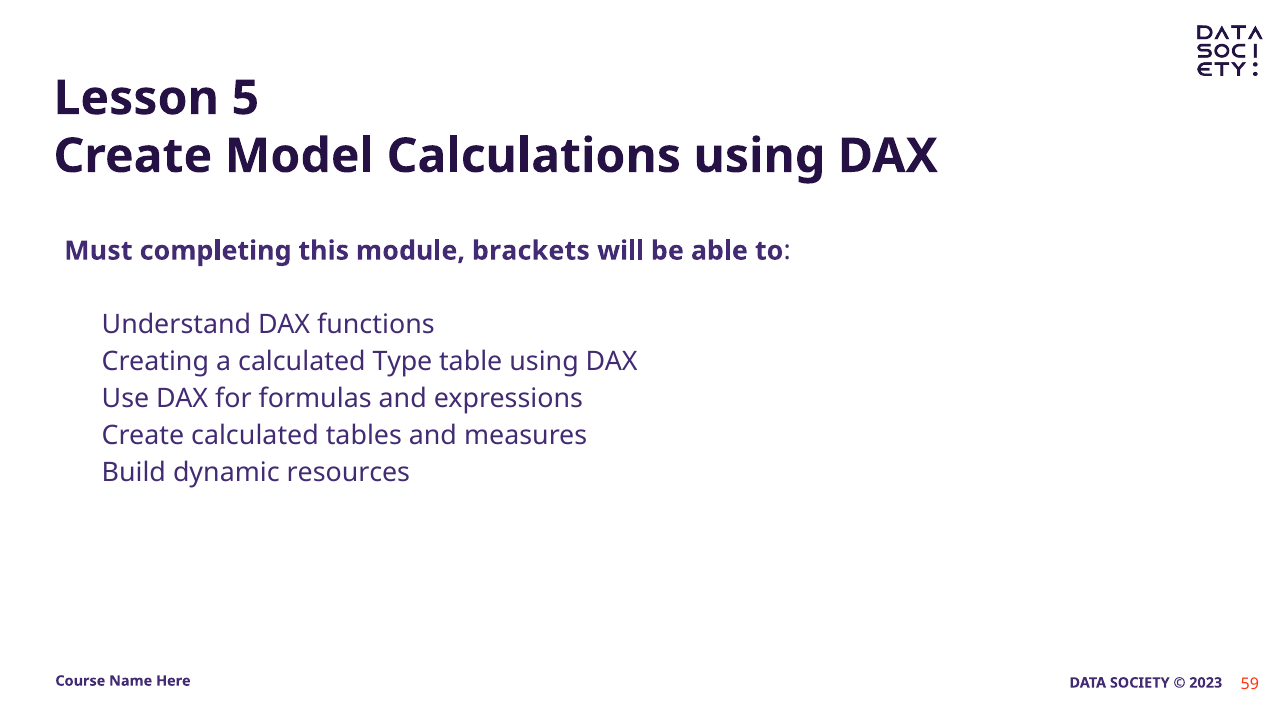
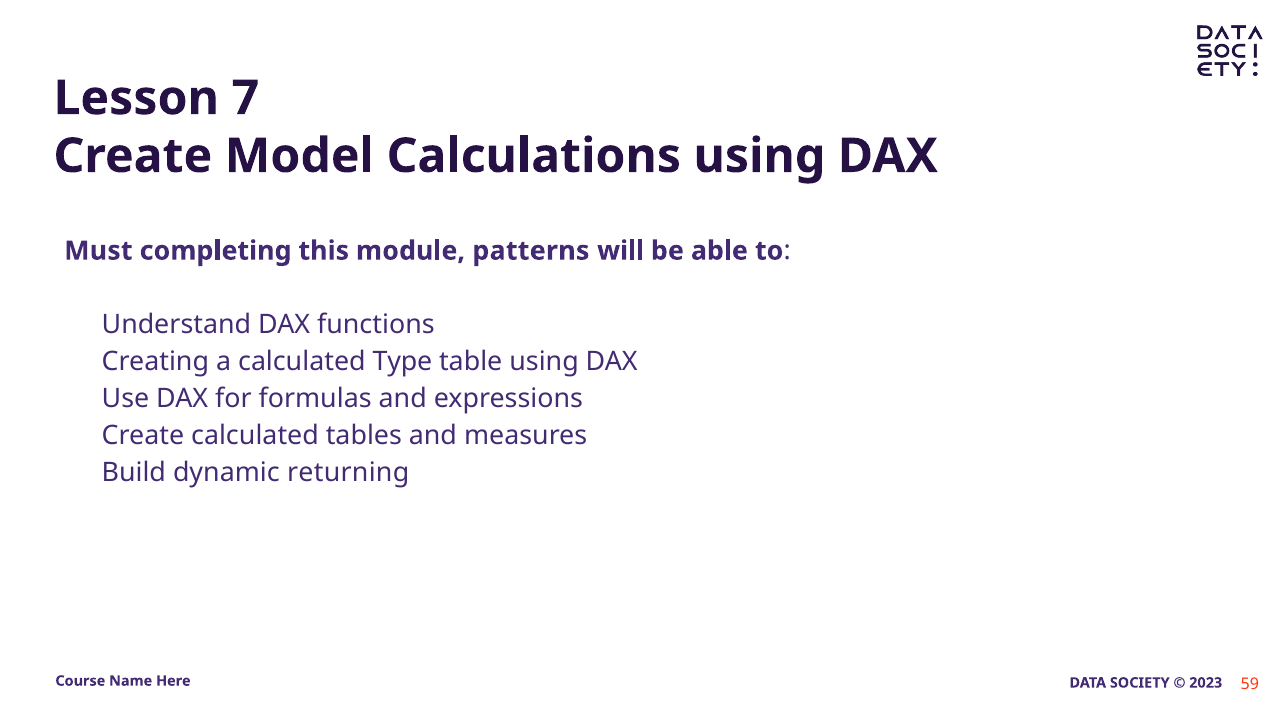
5: 5 -> 7
brackets: brackets -> patterns
resources: resources -> returning
